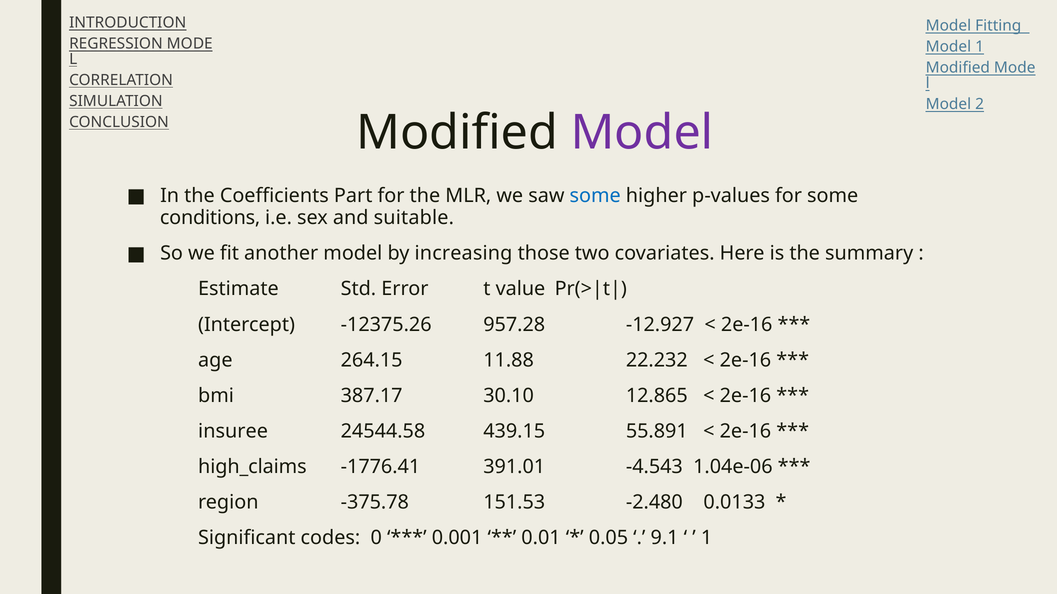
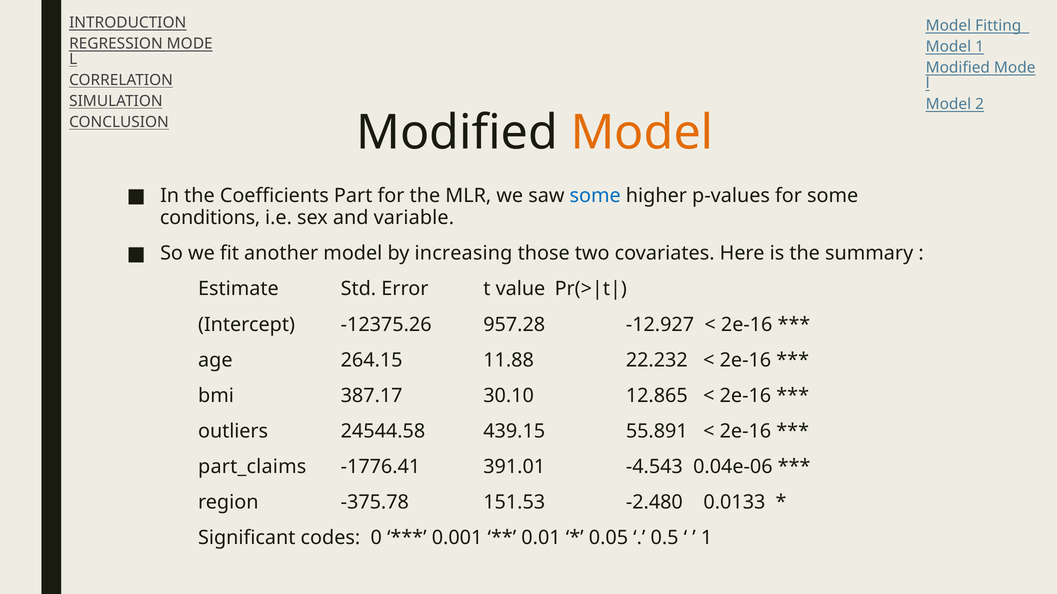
Model at (642, 133) colour: purple -> orange
suitable: suitable -> variable
insuree: insuree -> outliers
high_claims: high_claims -> part_claims
1.04e-06: 1.04e-06 -> 0.04e-06
9.1: 9.1 -> 0.5
